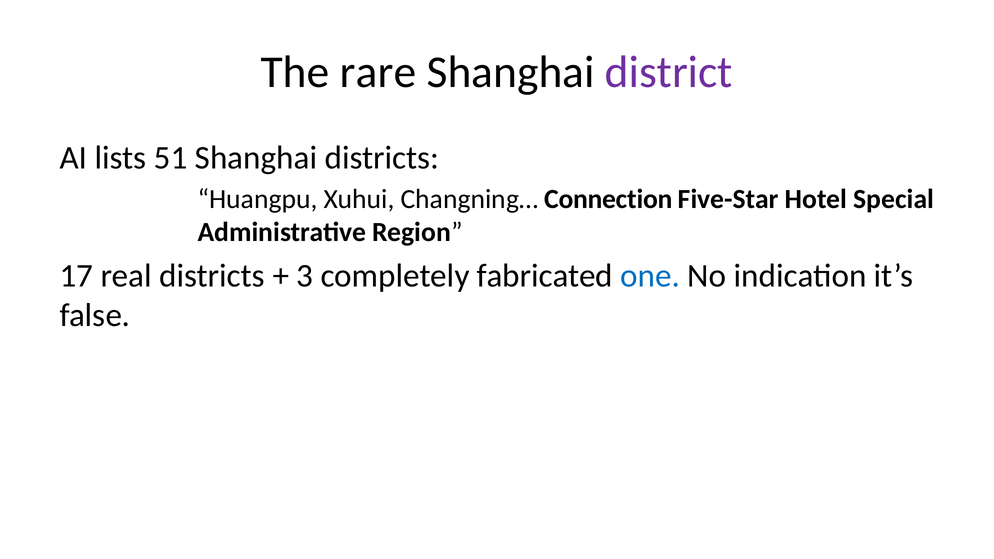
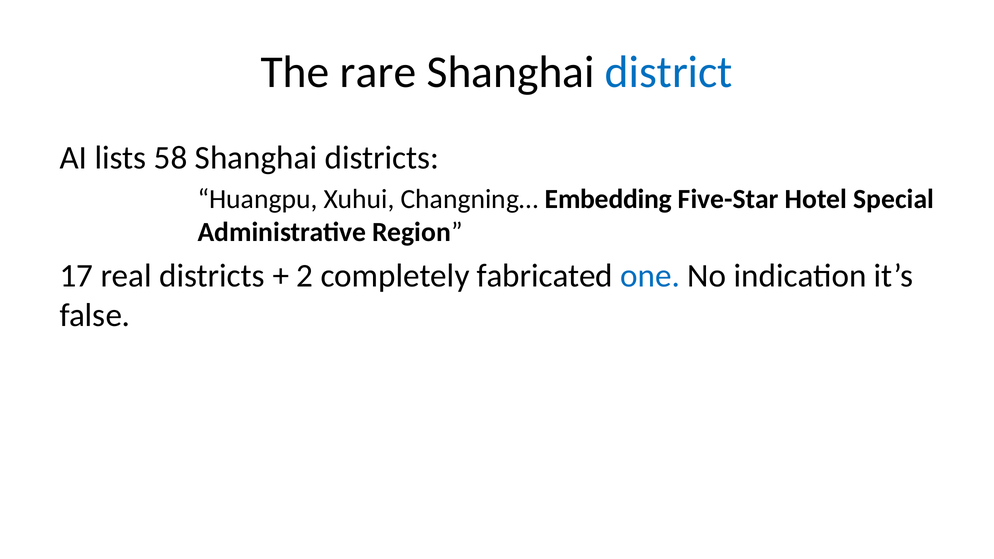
district colour: purple -> blue
51: 51 -> 58
Connection: Connection -> Embedding
3: 3 -> 2
